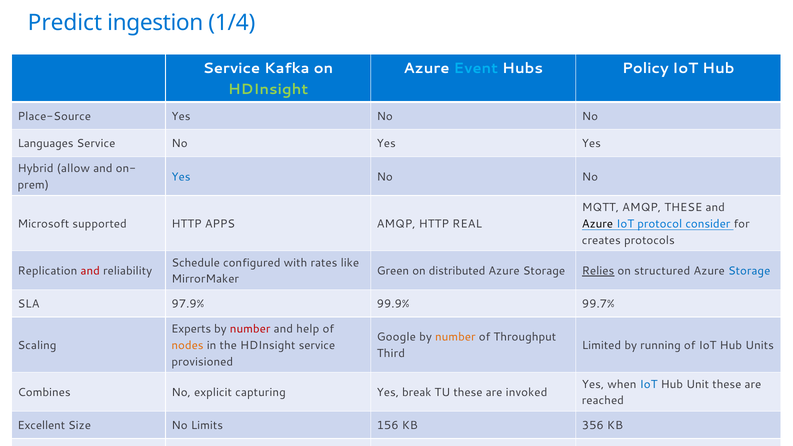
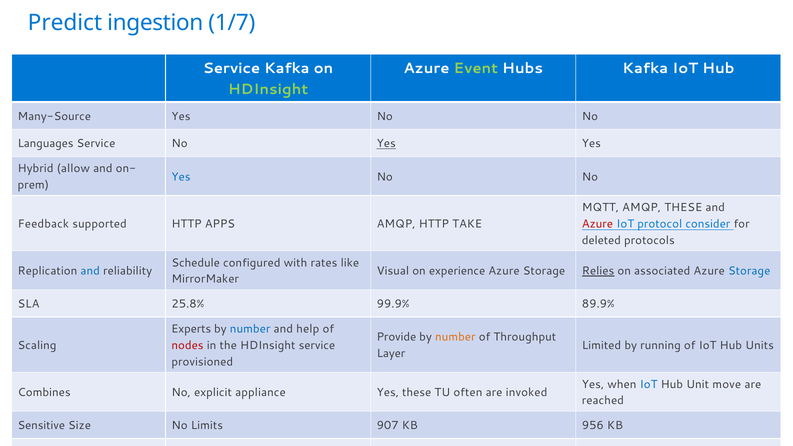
1/4: 1/4 -> 1/7
Event colour: light blue -> light green
Hubs Policy: Policy -> Kafka
Place-Source: Place-Source -> Many-Source
Yes at (386, 144) underline: none -> present
Microsoft: Microsoft -> Feedback
REAL: REAL -> TAKE
Azure at (597, 224) colour: black -> red
creates: creates -> deleted
and at (90, 271) colour: red -> blue
Green: Green -> Visual
distributed: distributed -> experience
structured: structured -> associated
97.9%: 97.9% -> 25.8%
99.7%: 99.7% -> 89.9%
number at (250, 329) colour: red -> blue
Google: Google -> Provide
nodes colour: orange -> red
Third: Third -> Layer
Unit these: these -> move
capturing: capturing -> appliance
Yes break: break -> these
TU these: these -> often
Excellent: Excellent -> Sensitive
156: 156 -> 907
356: 356 -> 956
